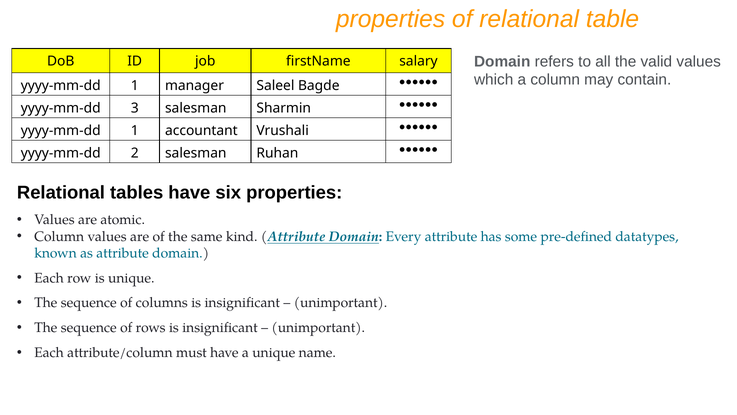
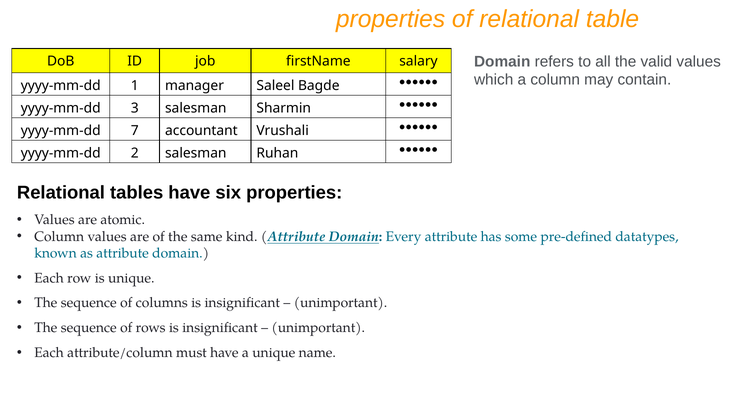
1 at (135, 131): 1 -> 7
